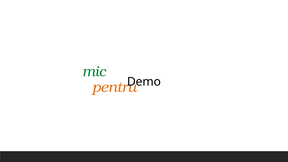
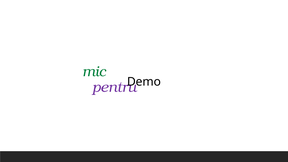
pentru at (114, 87) colour: orange -> purple
